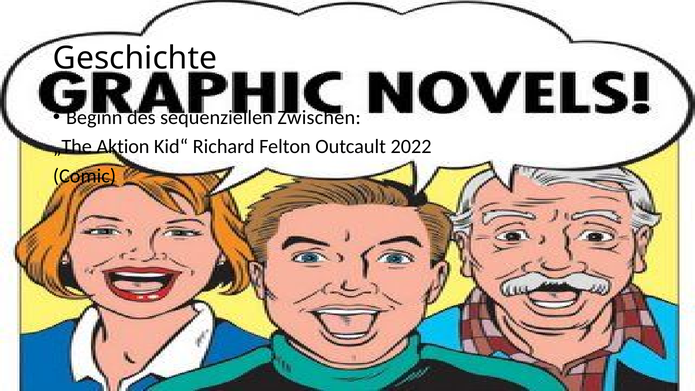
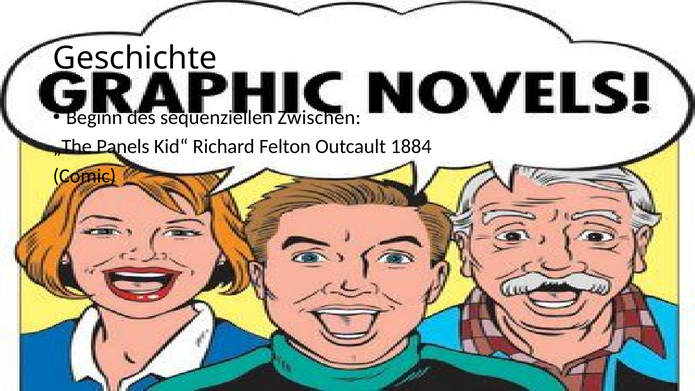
Aktion: Aktion -> Panels
2022: 2022 -> 1884
